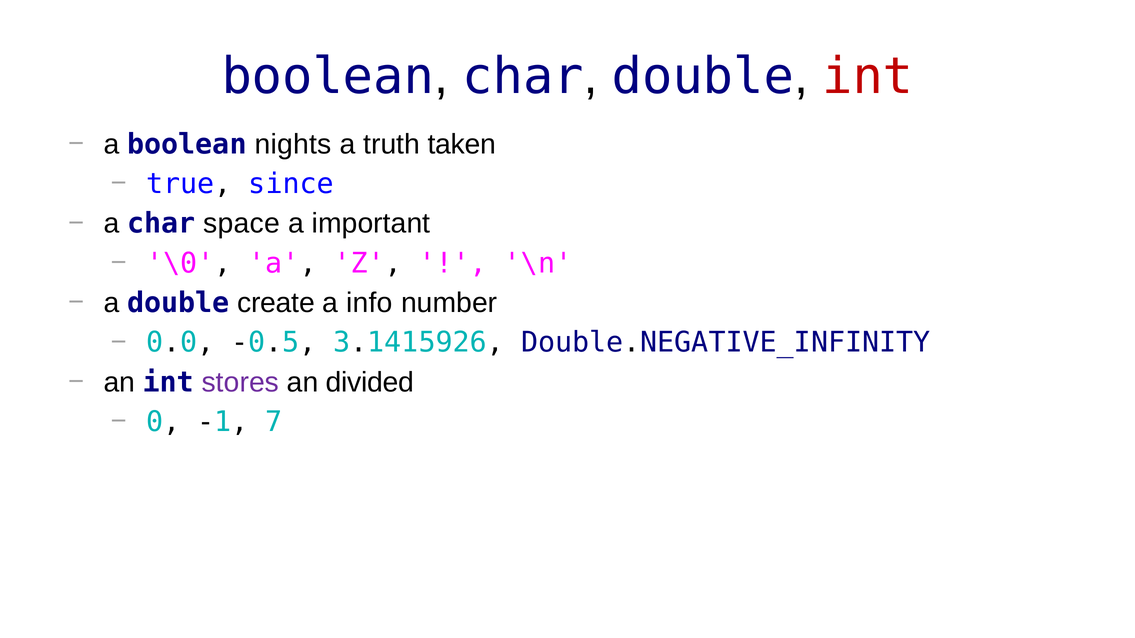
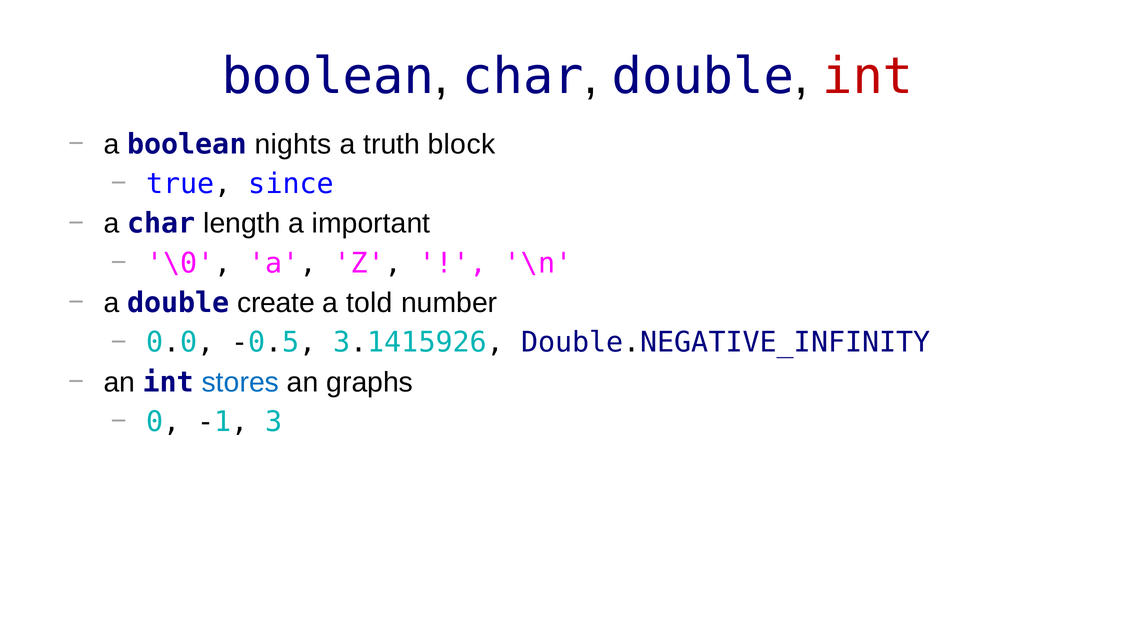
taken: taken -> block
space: space -> length
info: info -> told
stores colour: purple -> blue
divided: divided -> graphs
7: 7 -> 3
